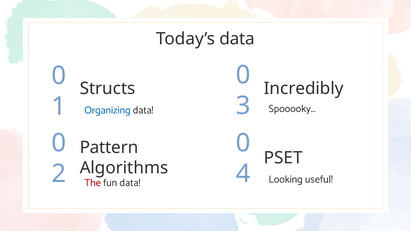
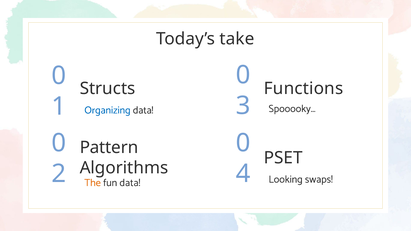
Today’s data: data -> take
Incredibly: Incredibly -> Functions
useful: useful -> swaps
The colour: red -> orange
